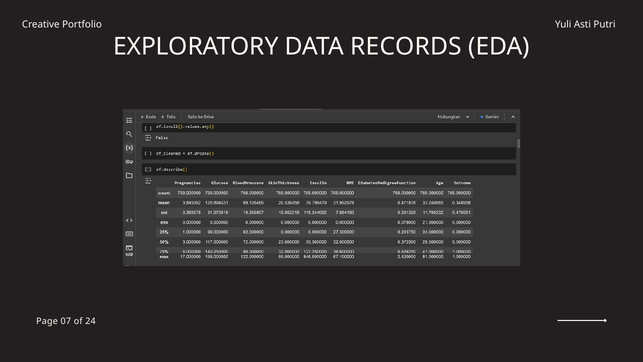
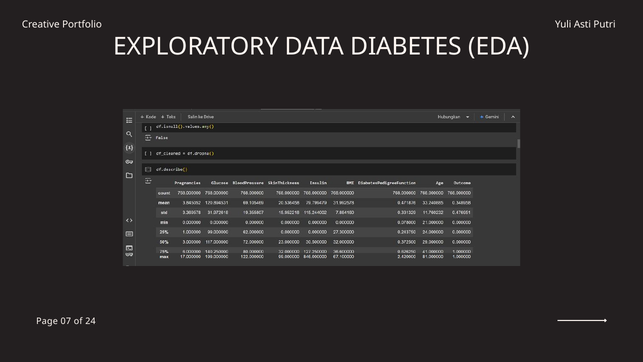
RECORDS: RECORDS -> DIABETES
